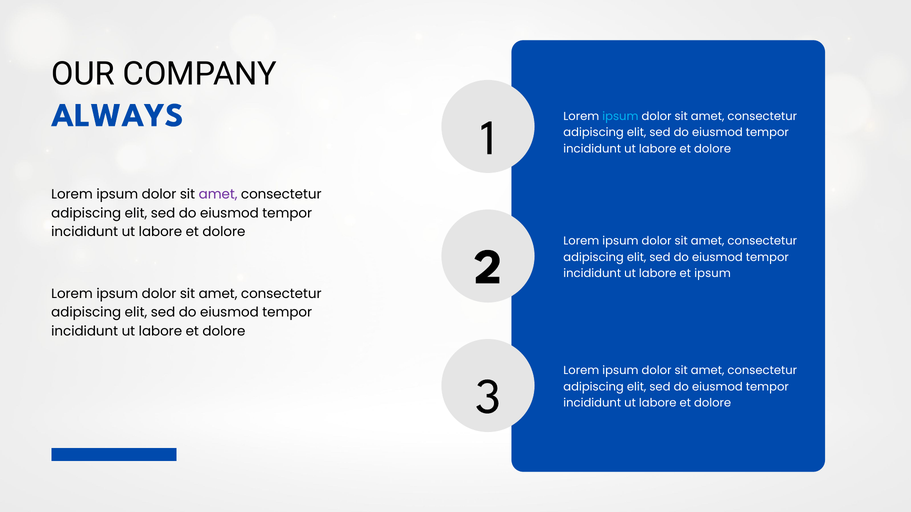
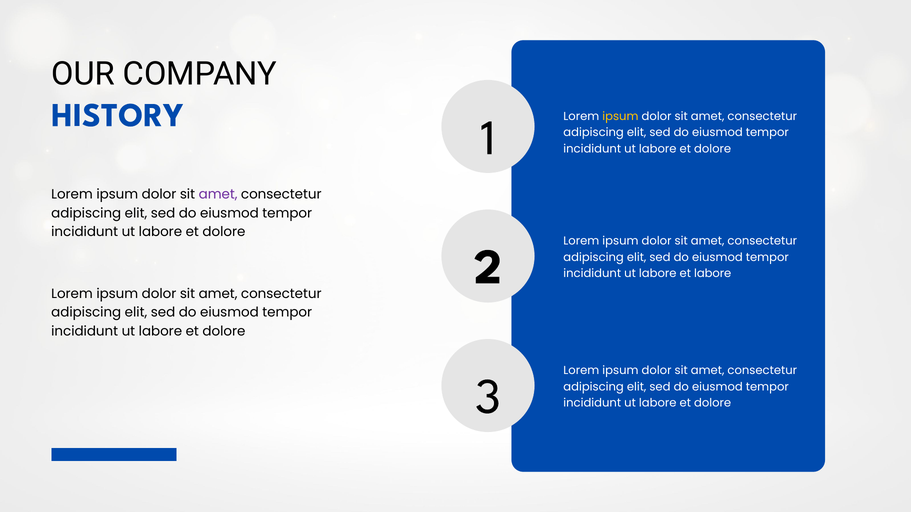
ALWAYS: ALWAYS -> HISTORY
ipsum at (620, 116) colour: light blue -> yellow
et ipsum: ipsum -> labore
